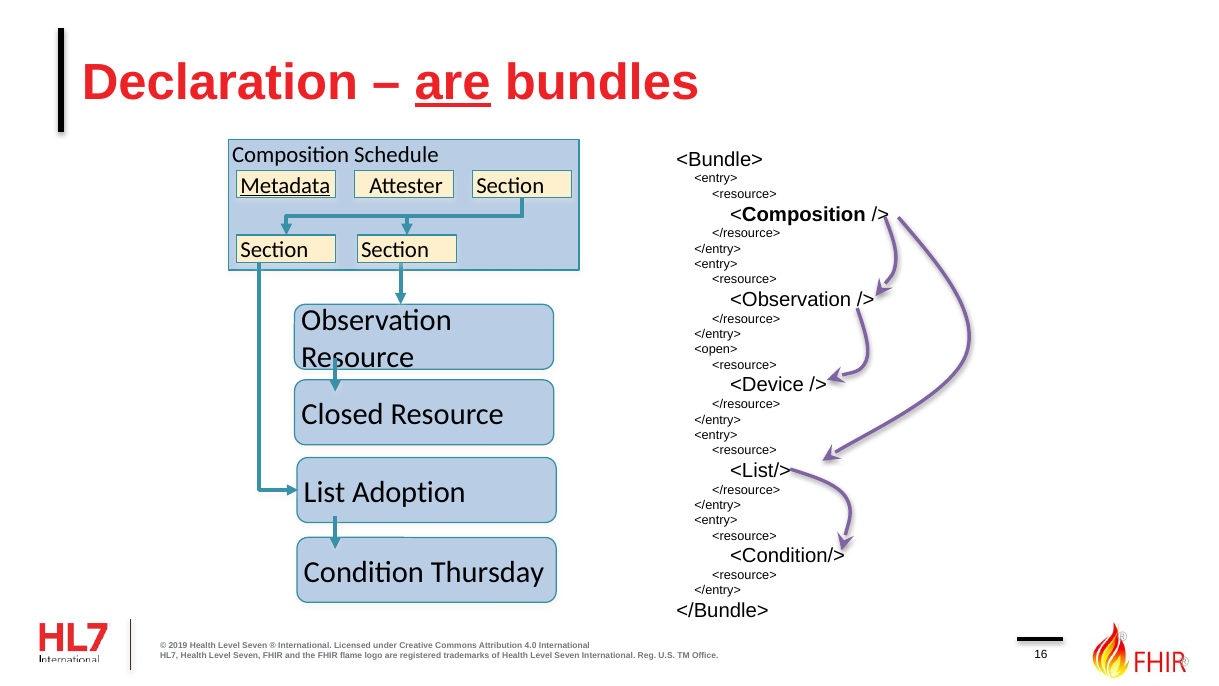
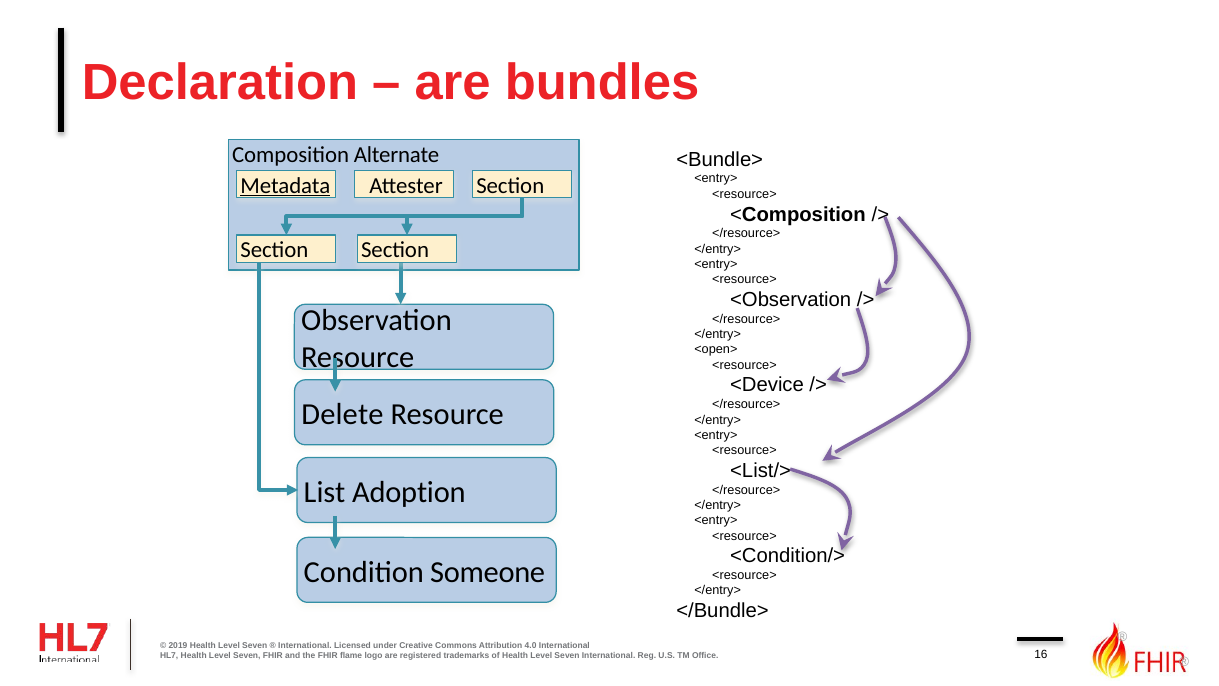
are at (453, 83) underline: present -> none
Schedule: Schedule -> Alternate
Closed: Closed -> Delete
Thursday: Thursday -> Someone
